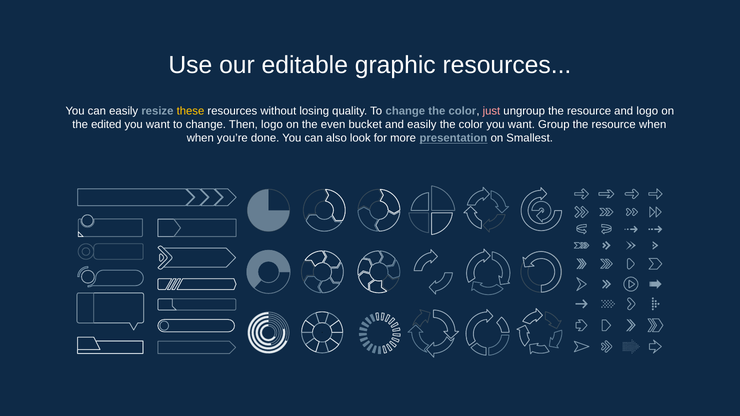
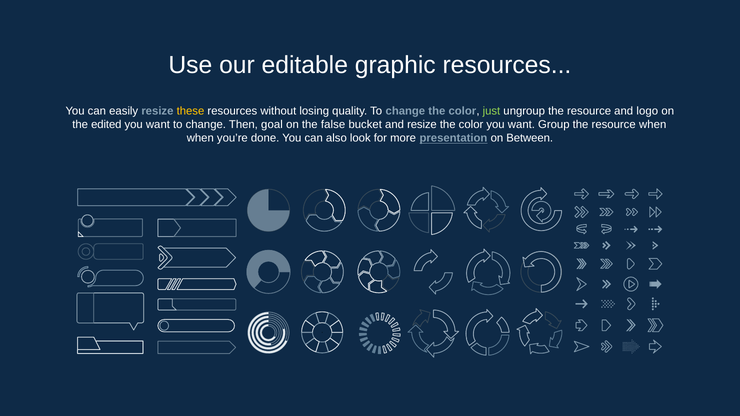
just colour: pink -> light green
Then logo: logo -> goal
even: even -> false
and easily: easily -> resize
Smallest: Smallest -> Between
